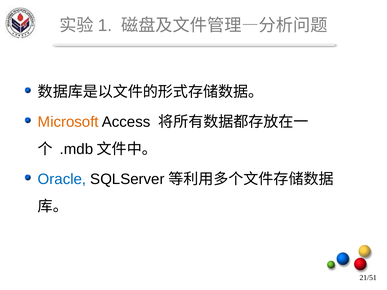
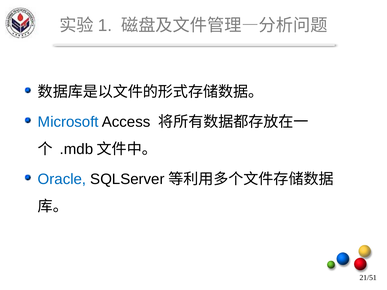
Microsoft colour: orange -> blue
